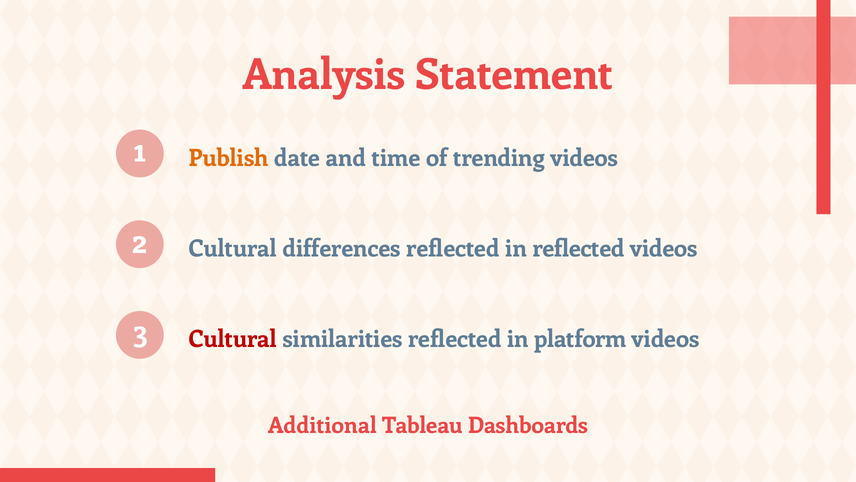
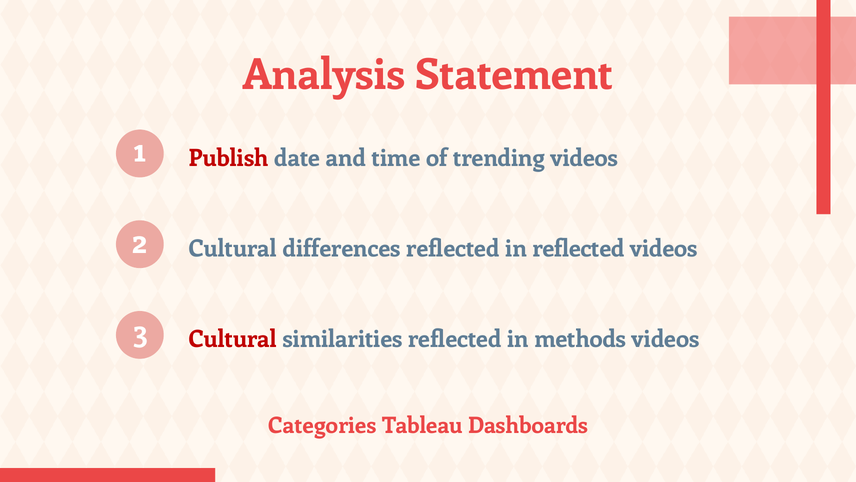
Publish colour: orange -> red
platform: platform -> methods
Additional: Additional -> Categories
